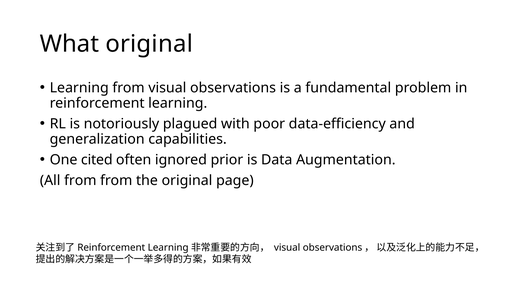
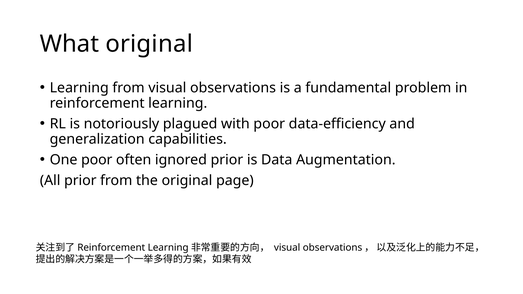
One cited: cited -> poor
All from: from -> prior
